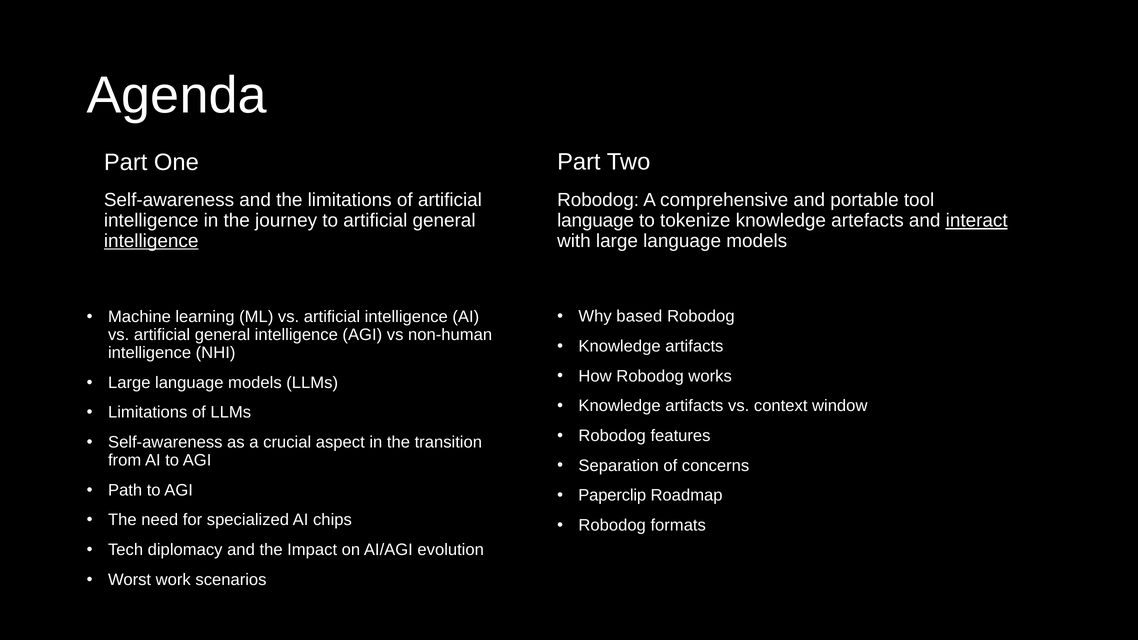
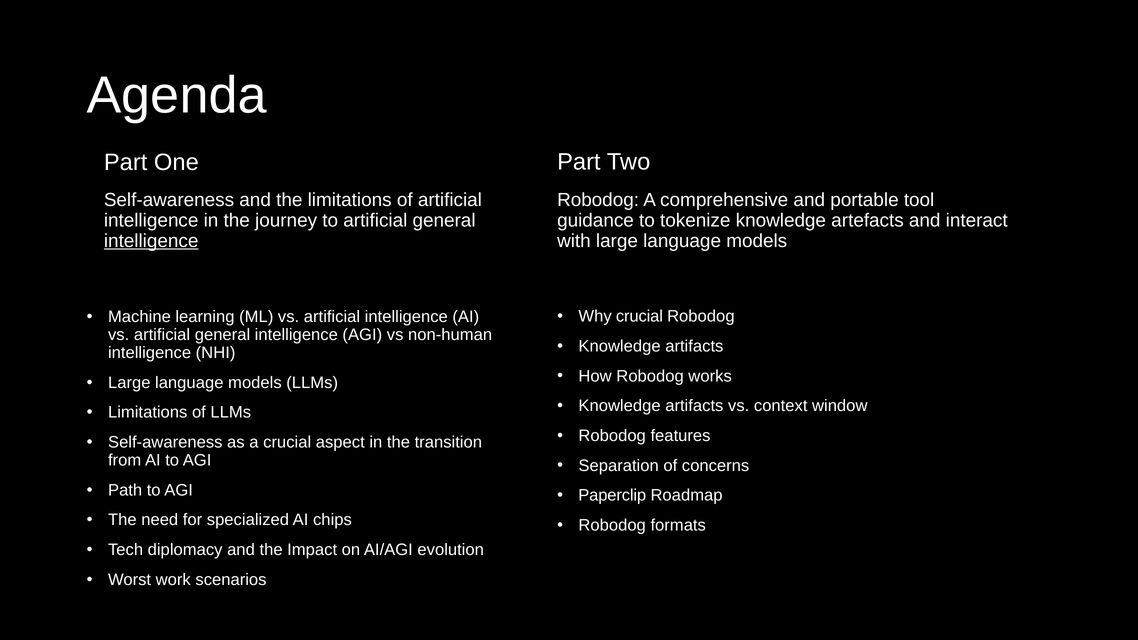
language at (596, 221): language -> guidance
interact underline: present -> none
Why based: based -> crucial
